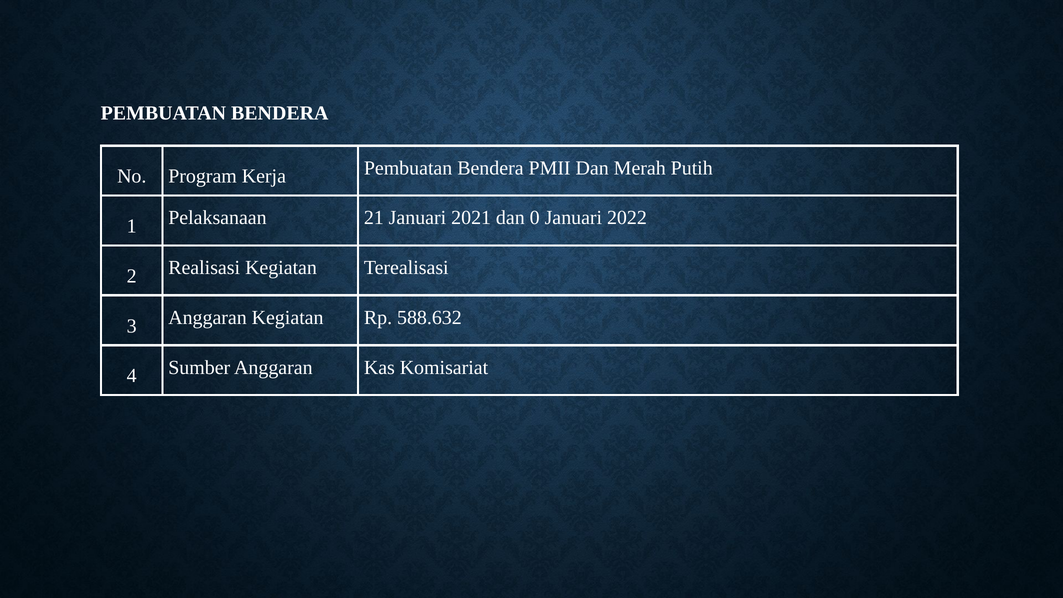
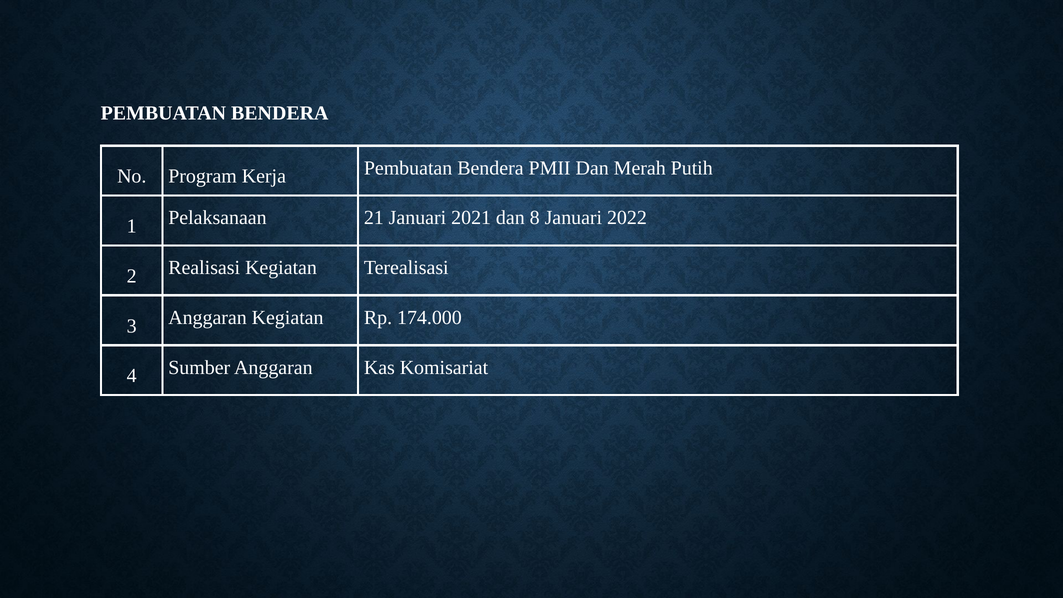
0: 0 -> 8
588.632: 588.632 -> 174.000
